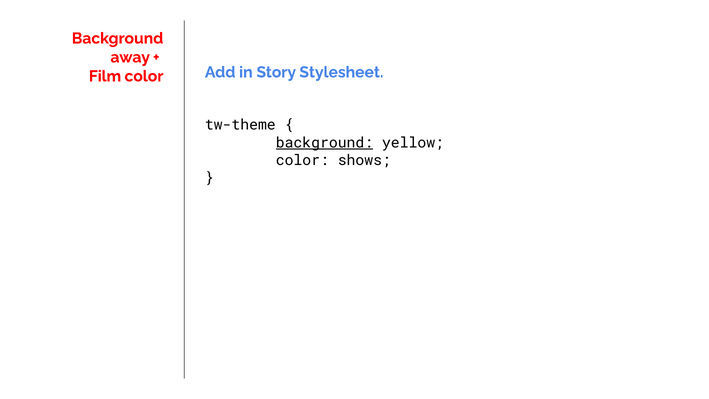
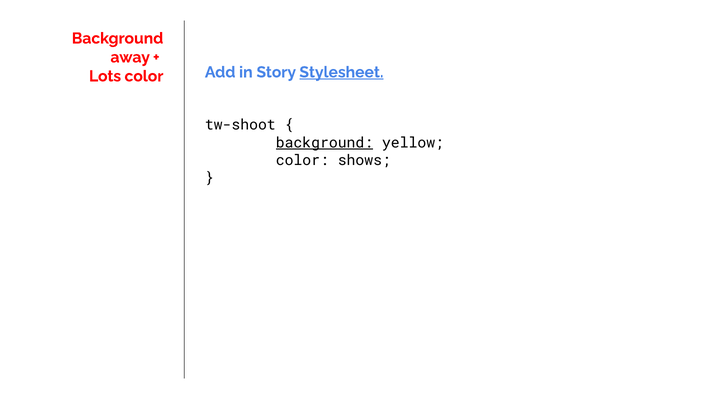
Stylesheet underline: none -> present
Film: Film -> Lots
tw-theme: tw-theme -> tw-shoot
